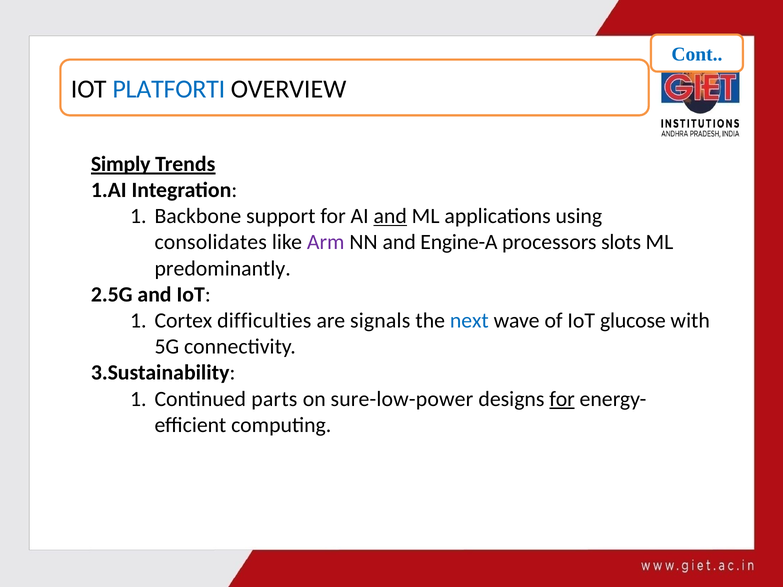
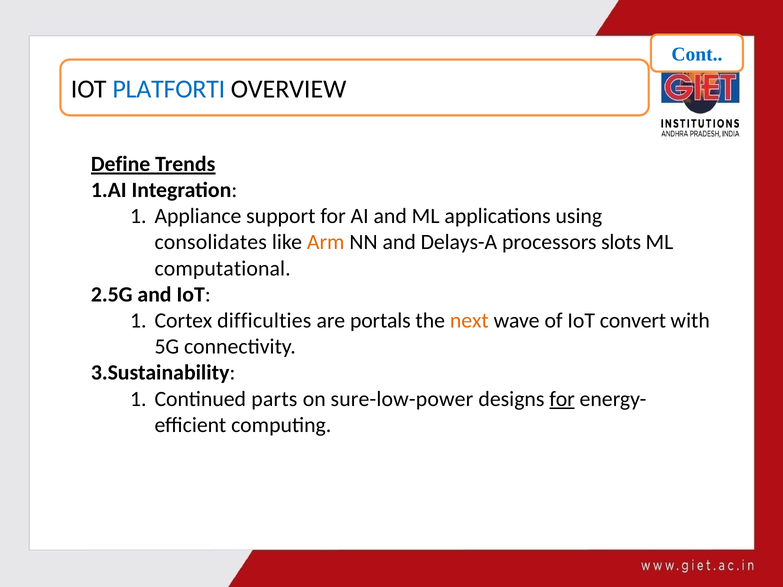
Simply: Simply -> Define
Backbone: Backbone -> Appliance
and at (390, 216) underline: present -> none
Arm colour: purple -> orange
Engine-A: Engine-A -> Delays-A
predominantly: predominantly -> computational
signals: signals -> portals
next colour: blue -> orange
glucose: glucose -> convert
